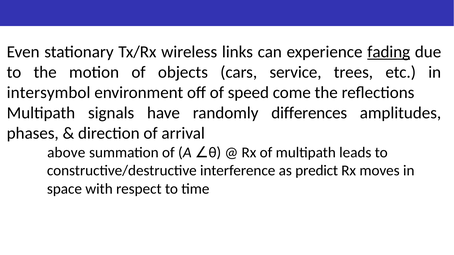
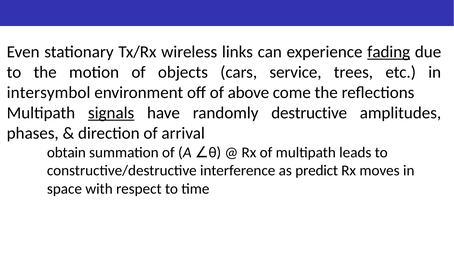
speed: speed -> above
signals underline: none -> present
differences: differences -> destructive
above: above -> obtain
